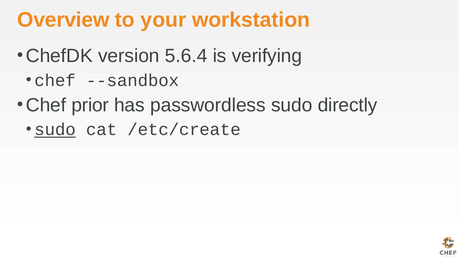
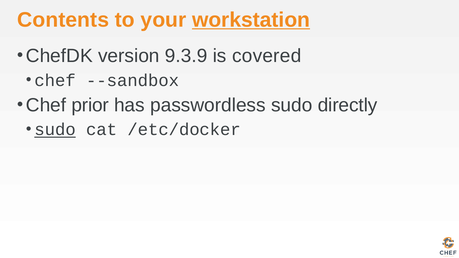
Overview: Overview -> Contents
workstation underline: none -> present
5.6.4: 5.6.4 -> 9.3.9
verifying: verifying -> covered
/etc/create: /etc/create -> /etc/docker
